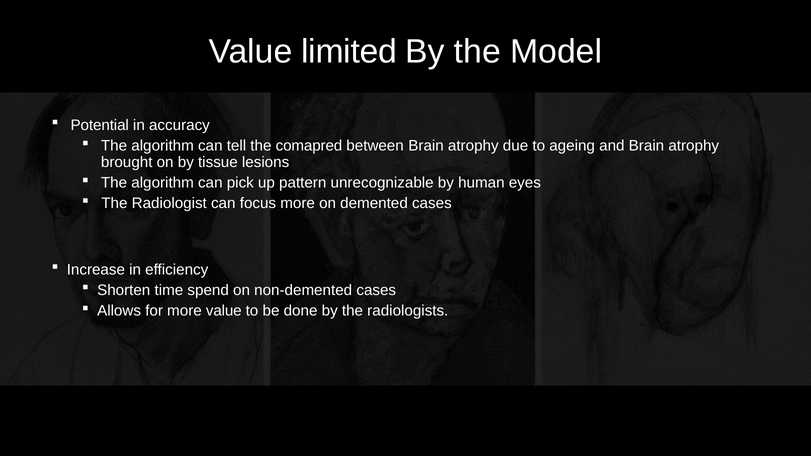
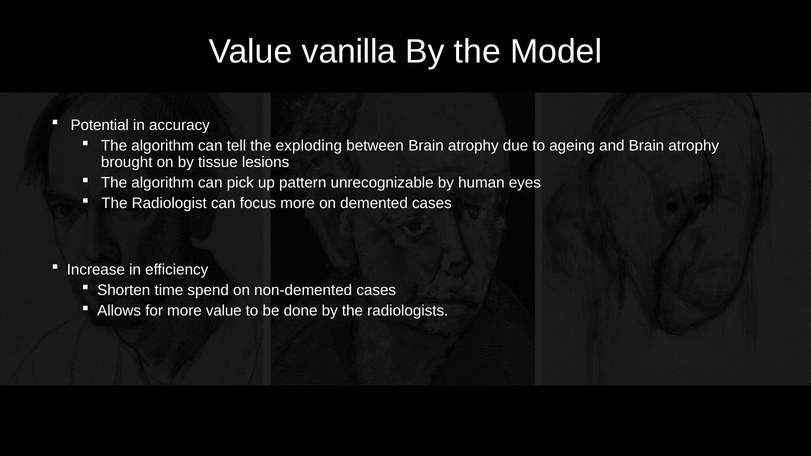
limited: limited -> vanilla
comapred: comapred -> exploding
